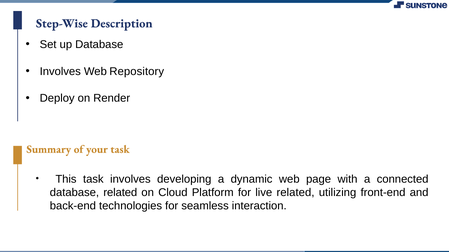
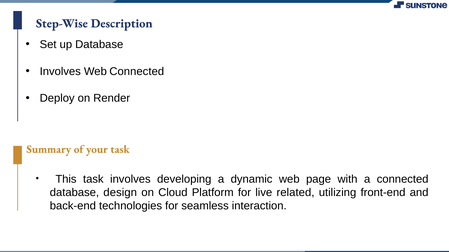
Web Repository: Repository -> Connected
database related: related -> design
